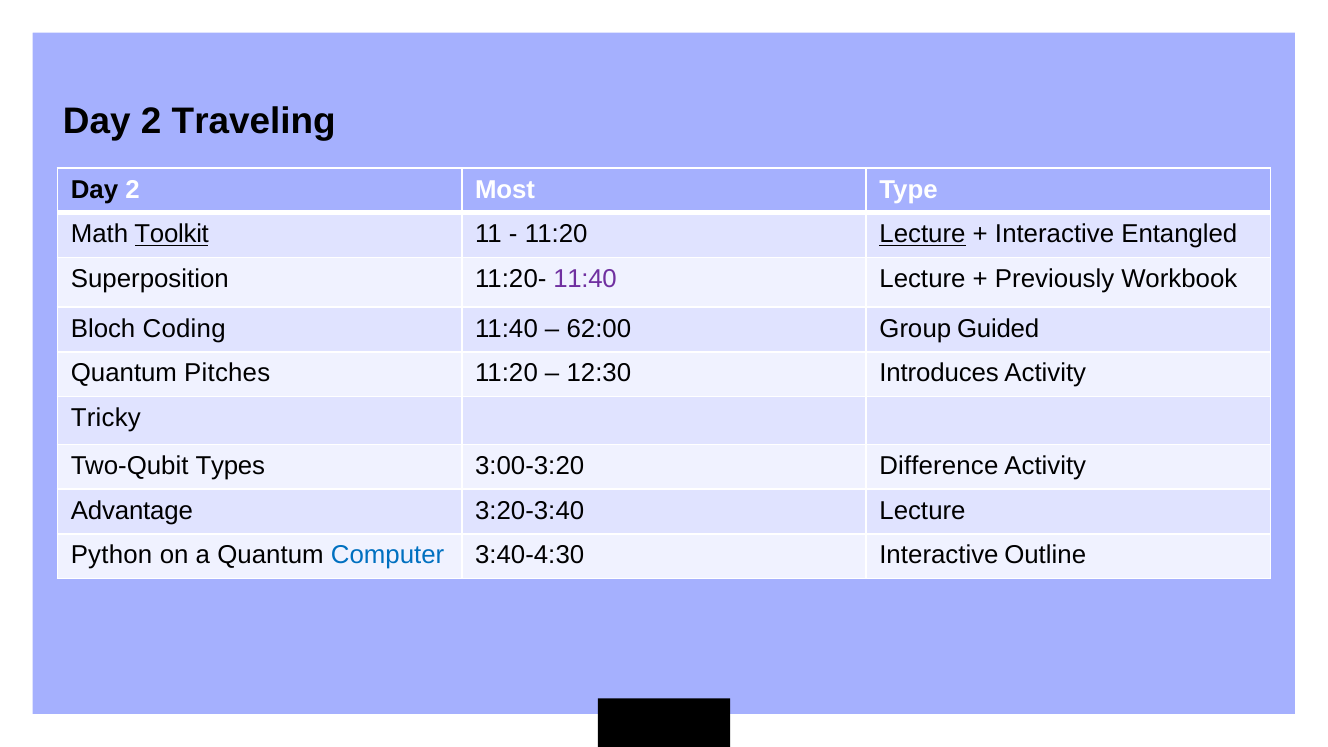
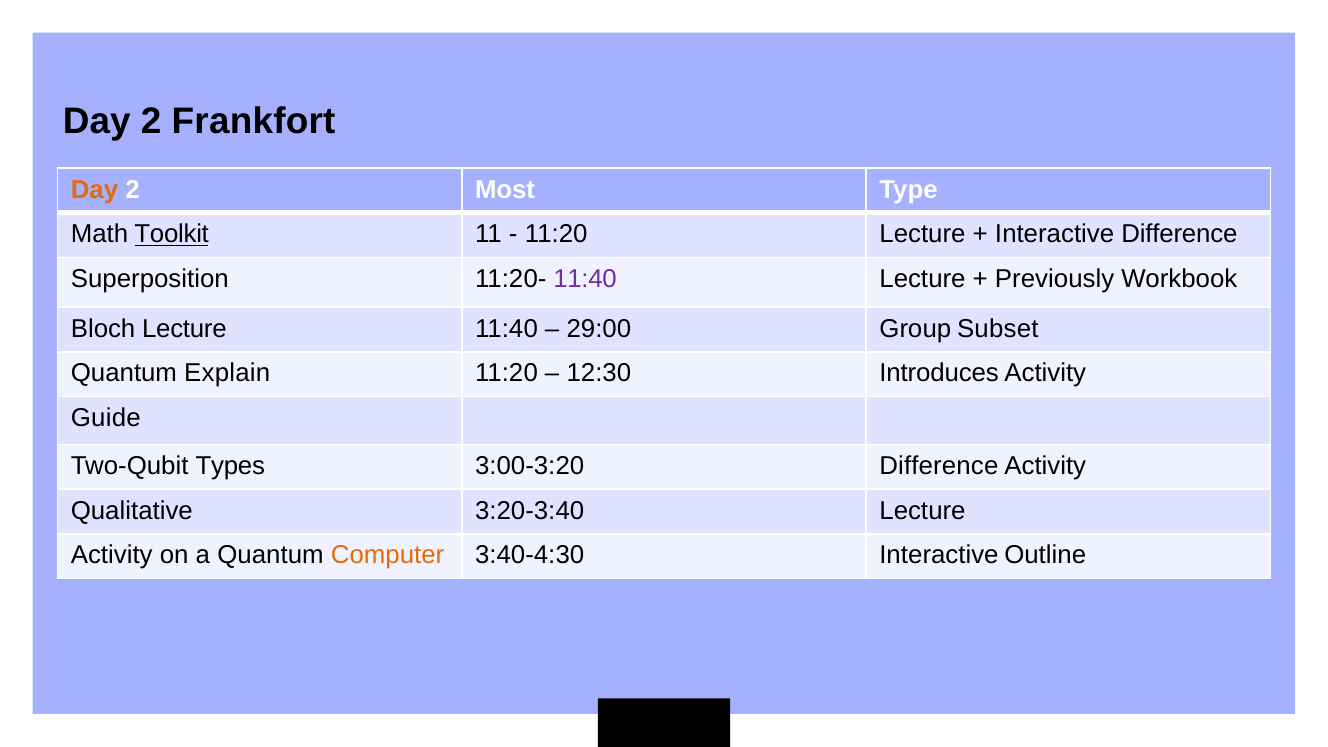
Traveling: Traveling -> Frankfort
Day at (94, 190) colour: black -> orange
Lecture at (922, 234) underline: present -> none
Interactive Entangled: Entangled -> Difference
Bloch Coding: Coding -> Lecture
62:00: 62:00 -> 29:00
Guided: Guided -> Subset
Pitches: Pitches -> Explain
Tricky: Tricky -> Guide
Advantage: Advantage -> Qualitative
Python at (112, 555): Python -> Activity
Computer colour: blue -> orange
